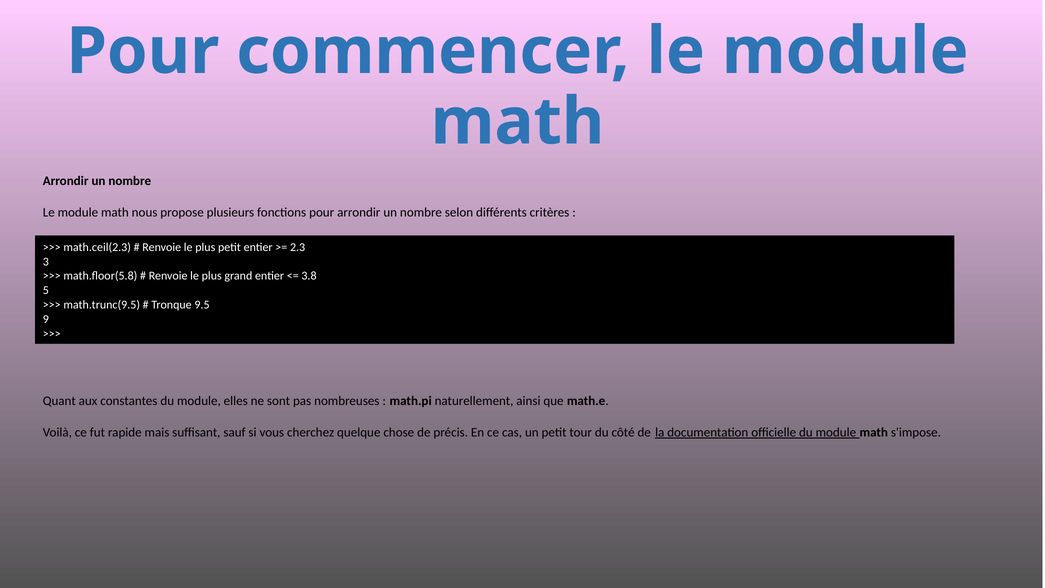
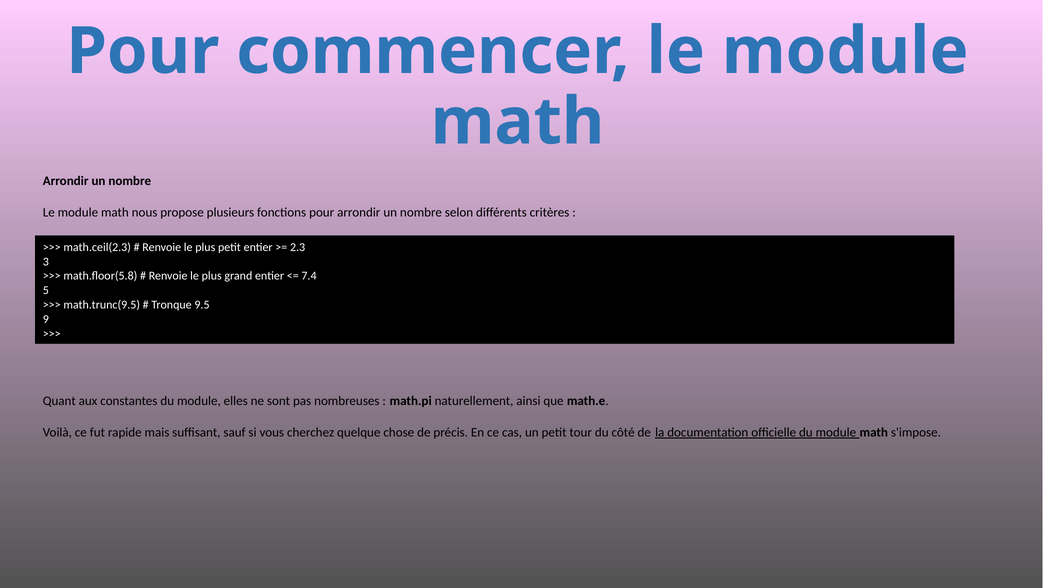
3.8: 3.8 -> 7.4
